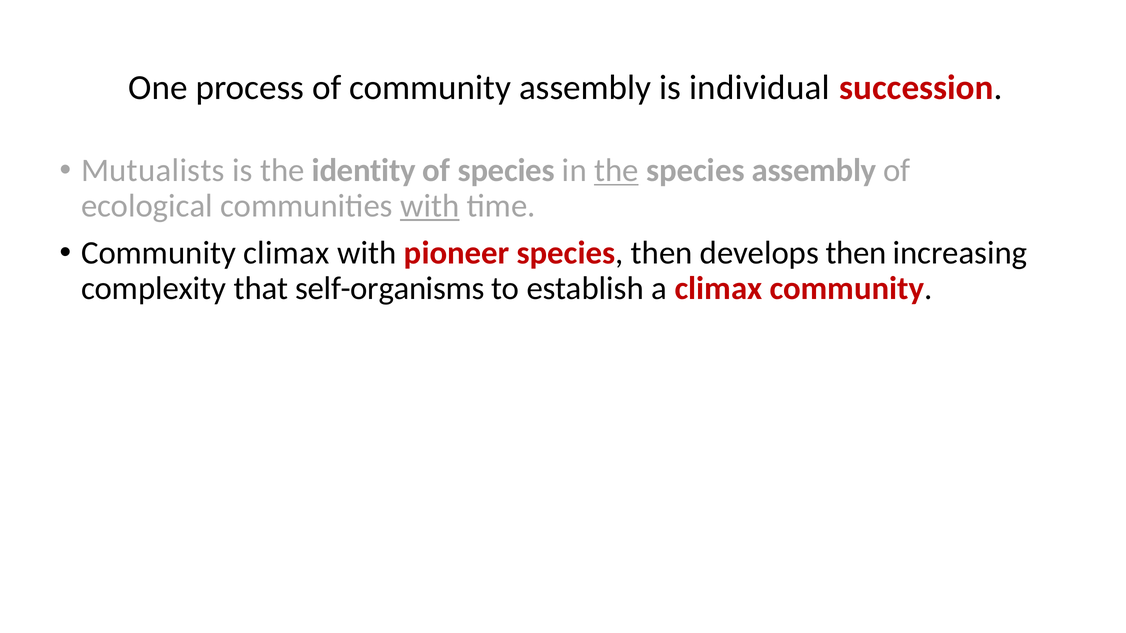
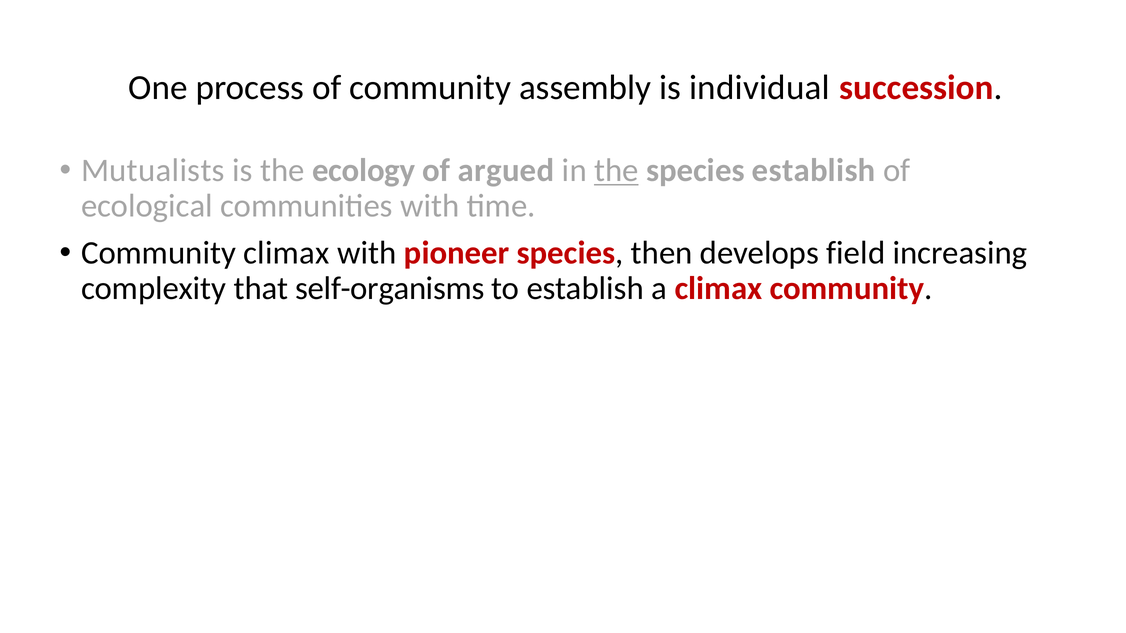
identity: identity -> ecology
of species: species -> argued
species assembly: assembly -> establish
with at (430, 206) underline: present -> none
develops then: then -> field
